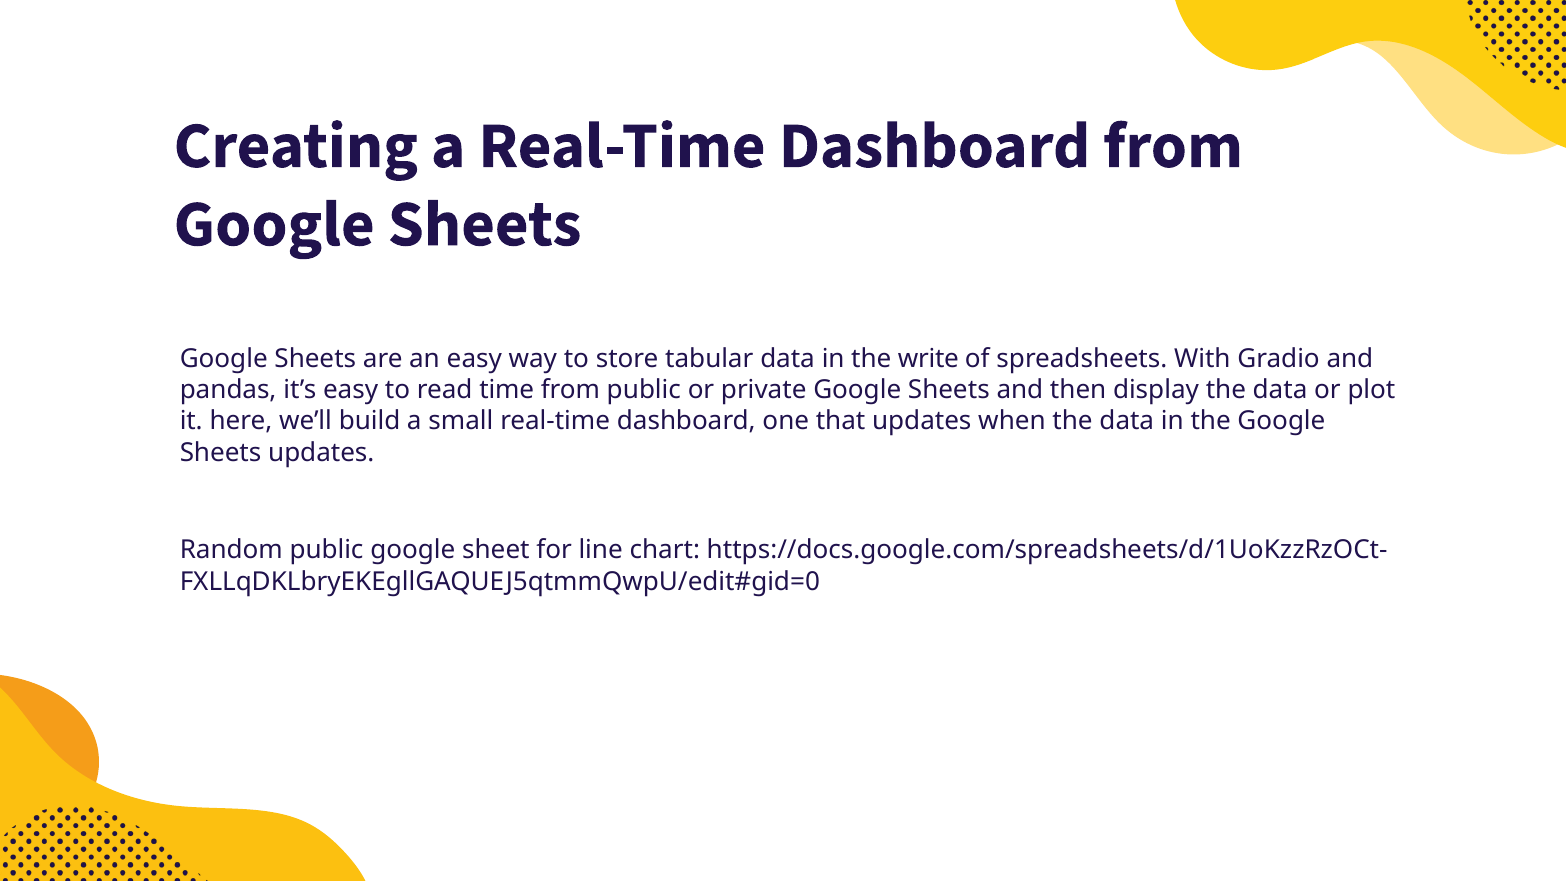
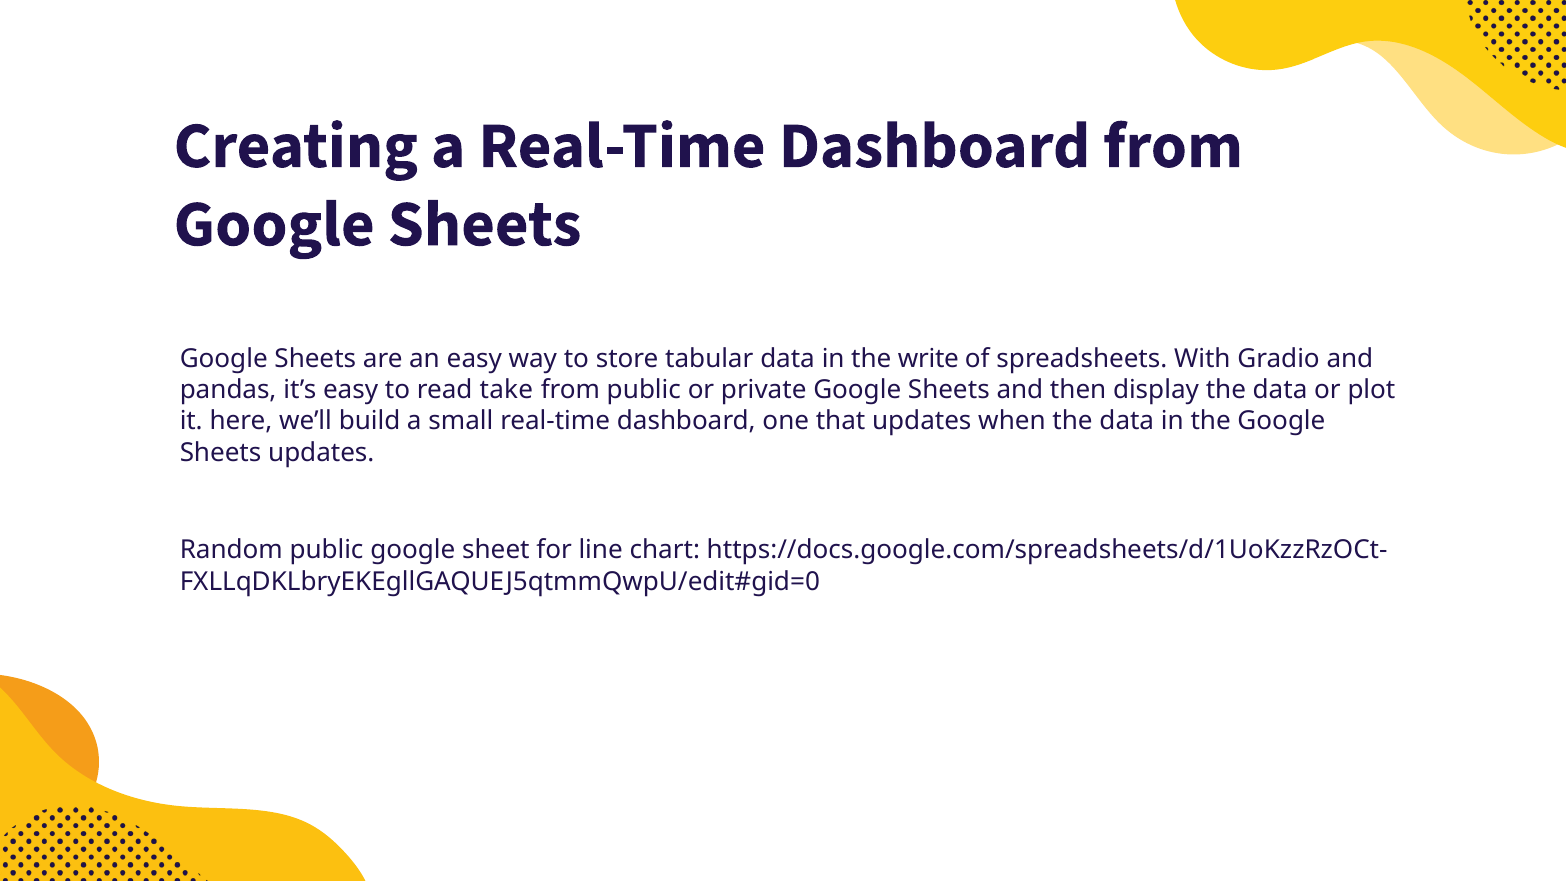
time: time -> take
